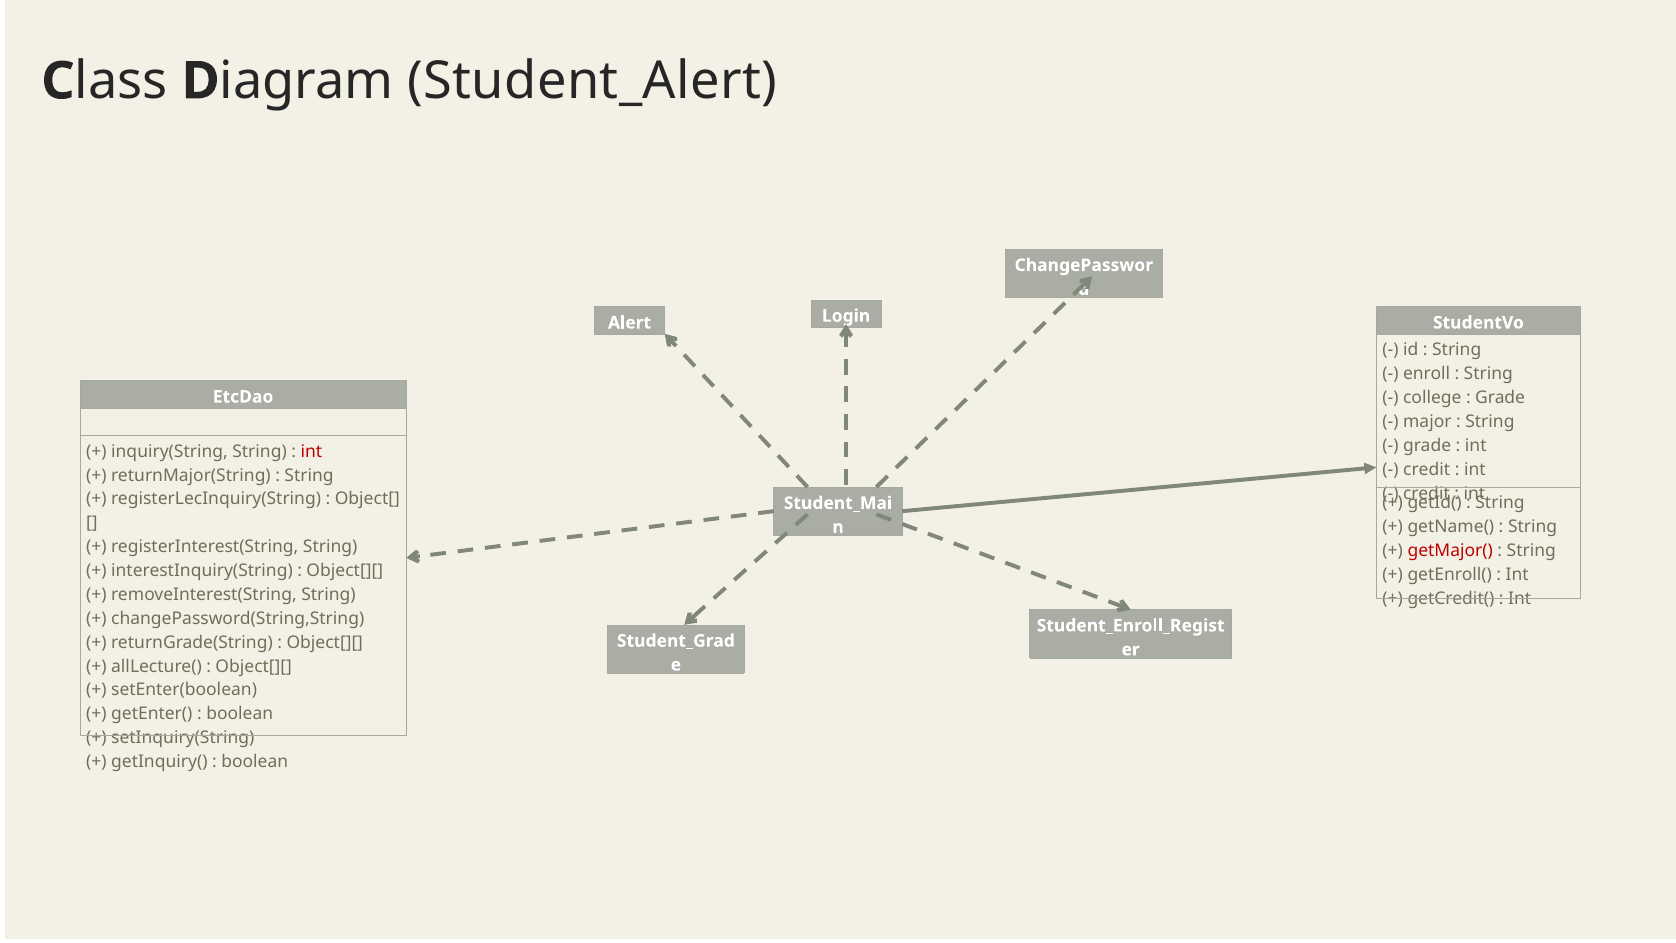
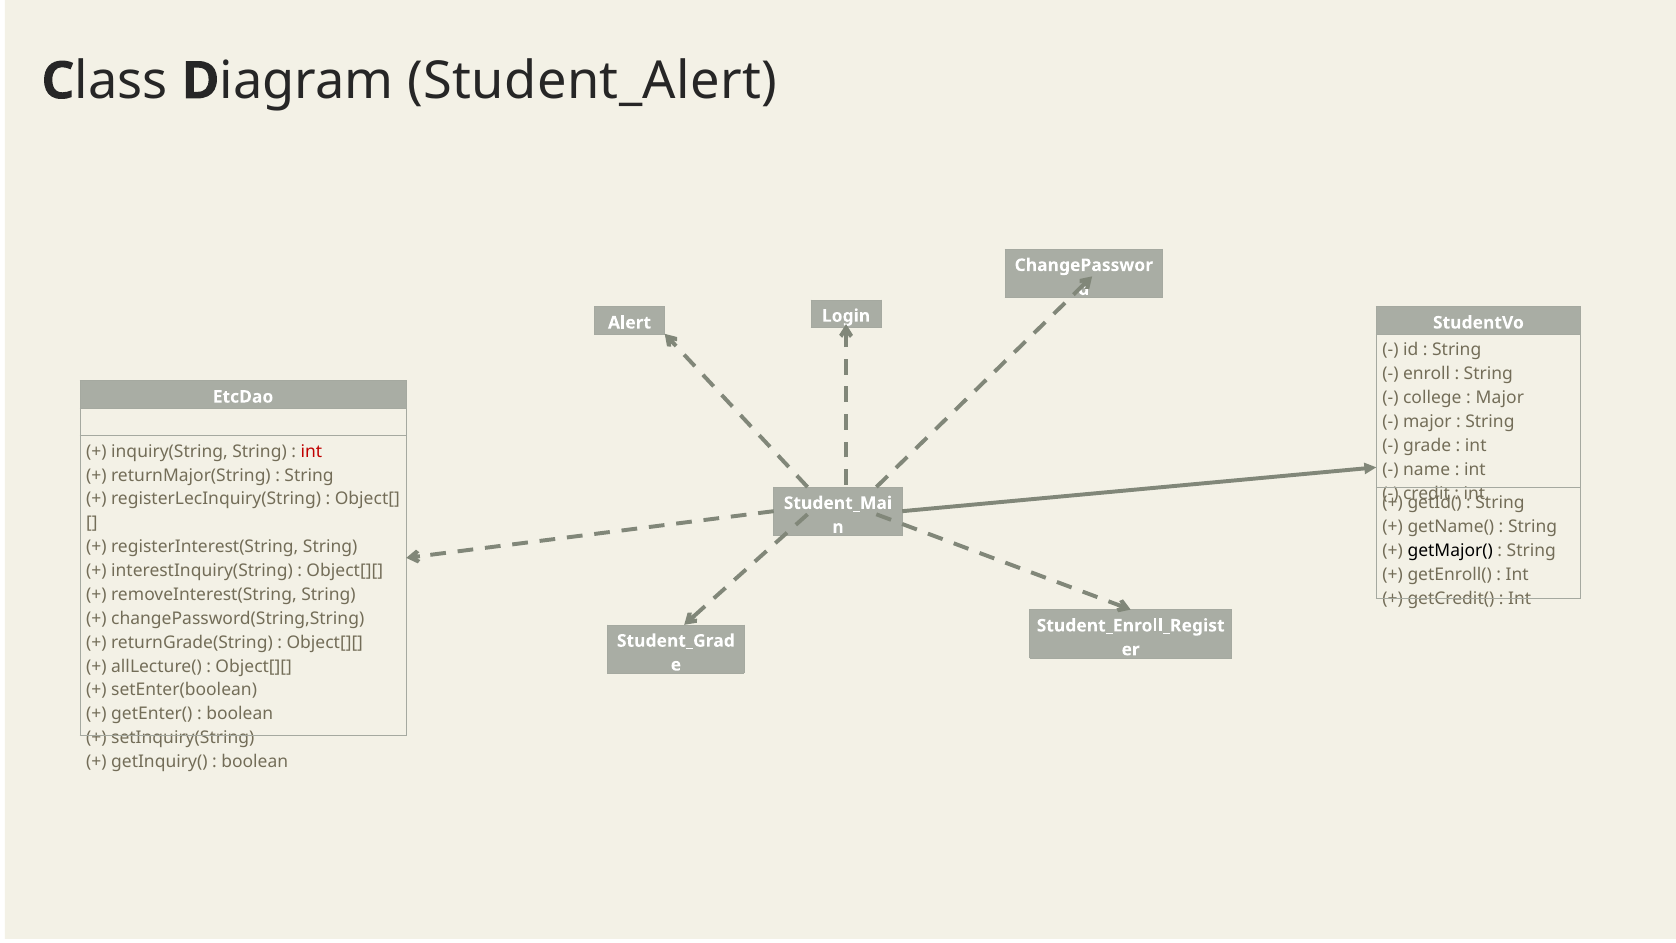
Grade at (1500, 398): Grade -> Major
credit at (1427, 469): credit -> name
getMajor( colour: red -> black
